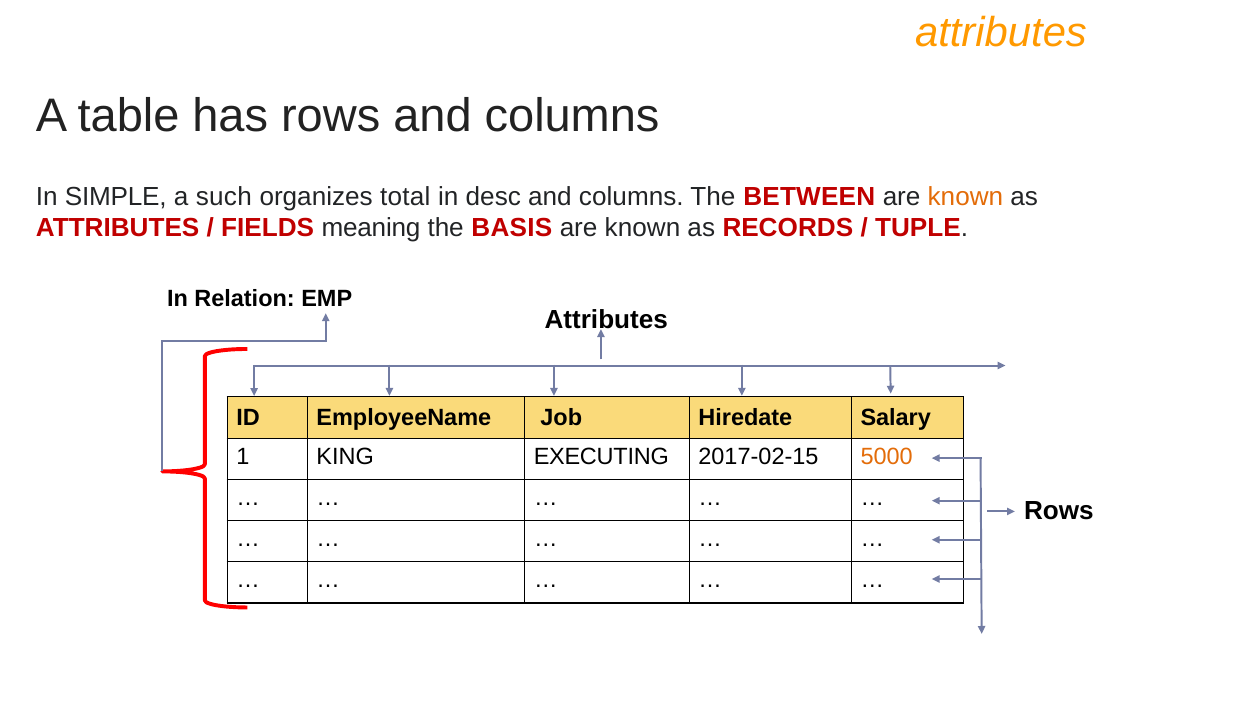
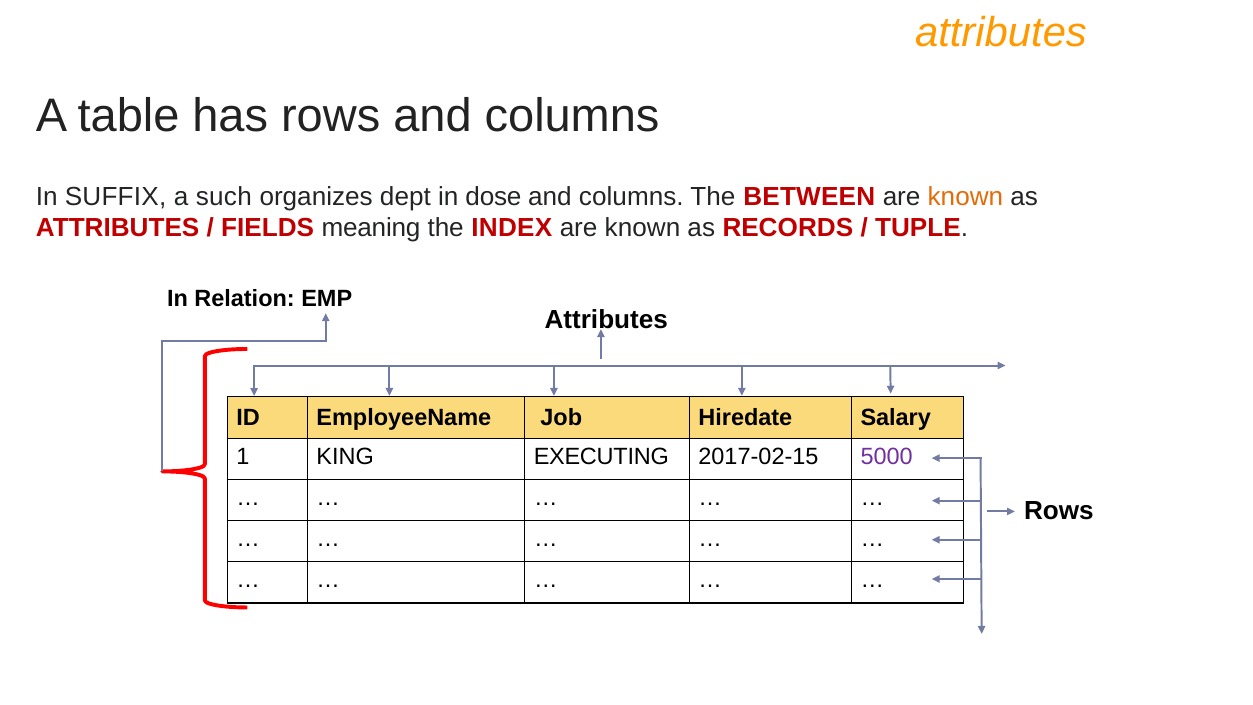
SIMPLE: SIMPLE -> SUFFIX
total: total -> dept
desc: desc -> dose
BASIS: BASIS -> INDEX
5000 colour: orange -> purple
